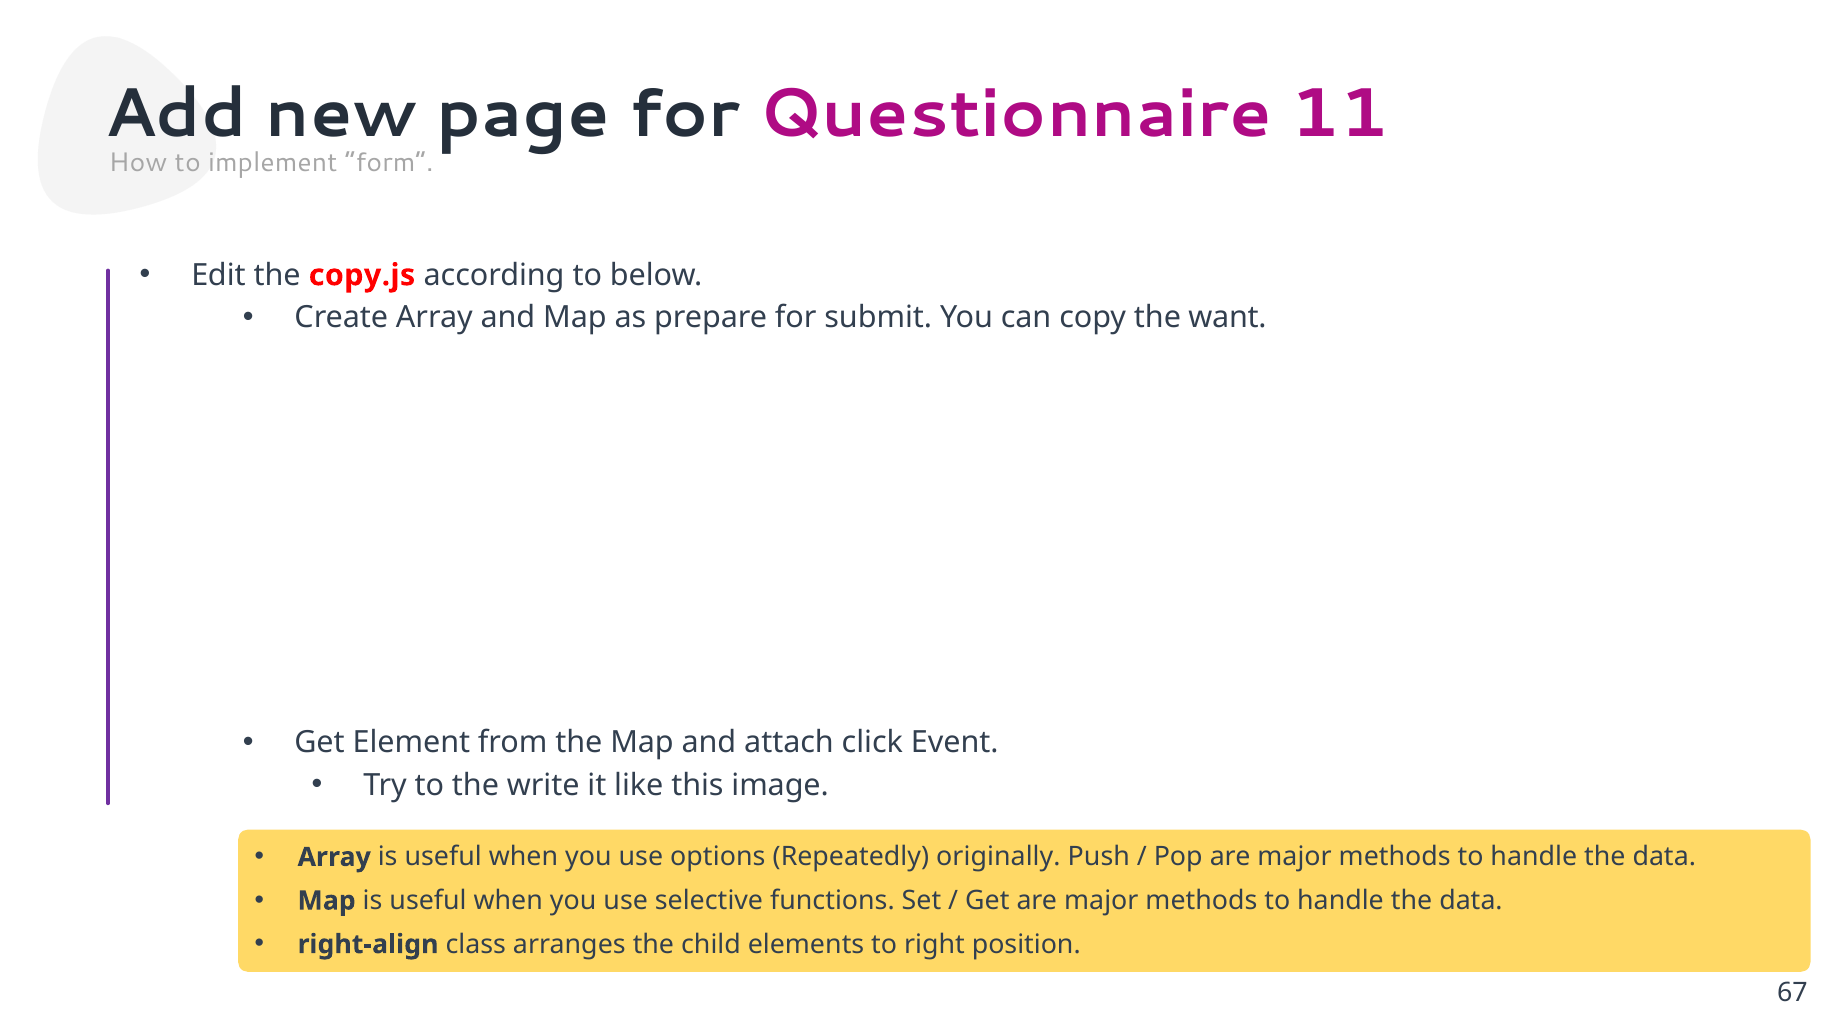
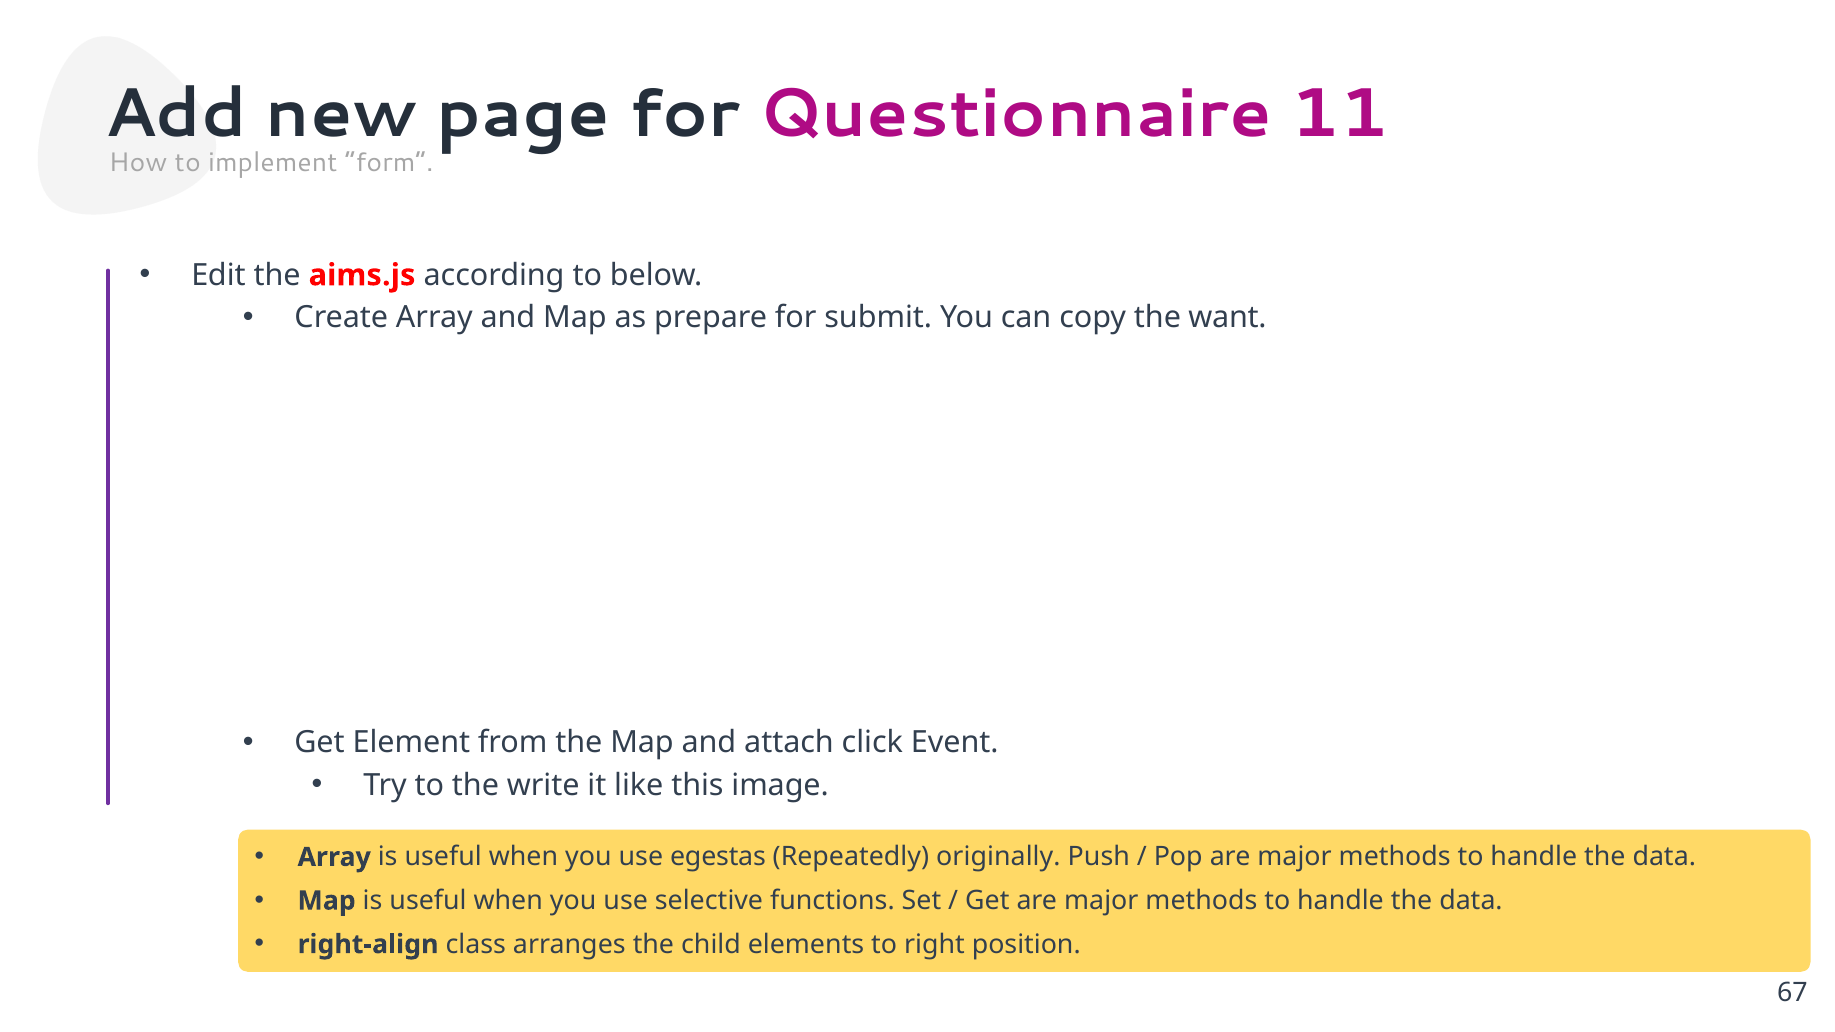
copy.js: copy.js -> aims.js
options: options -> egestas
